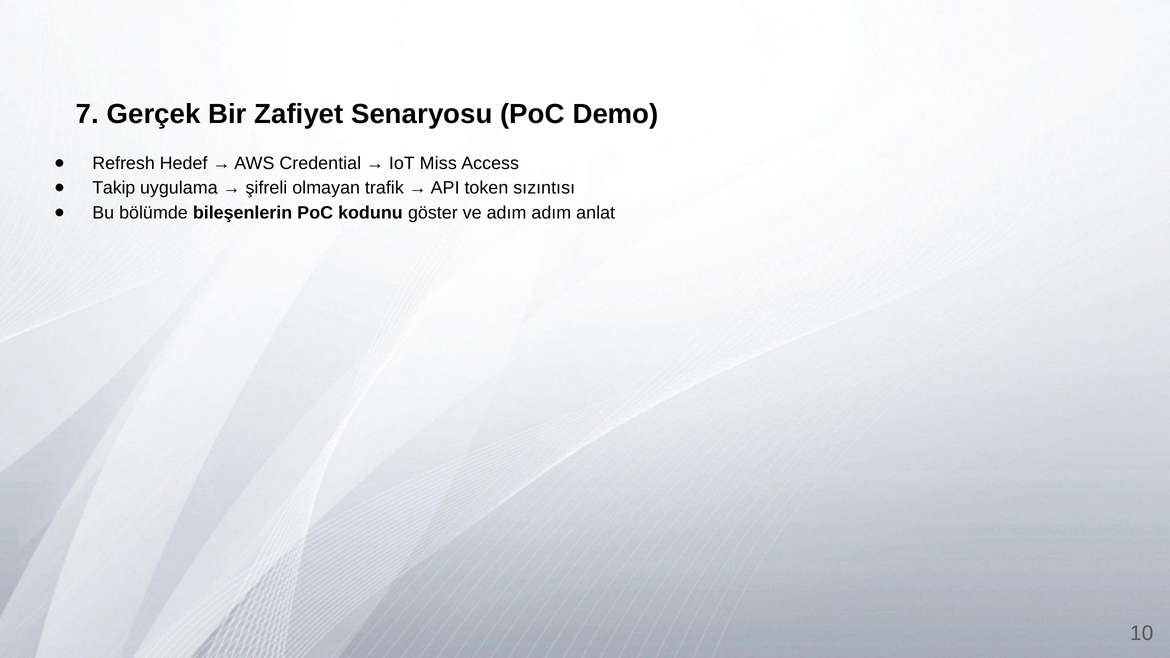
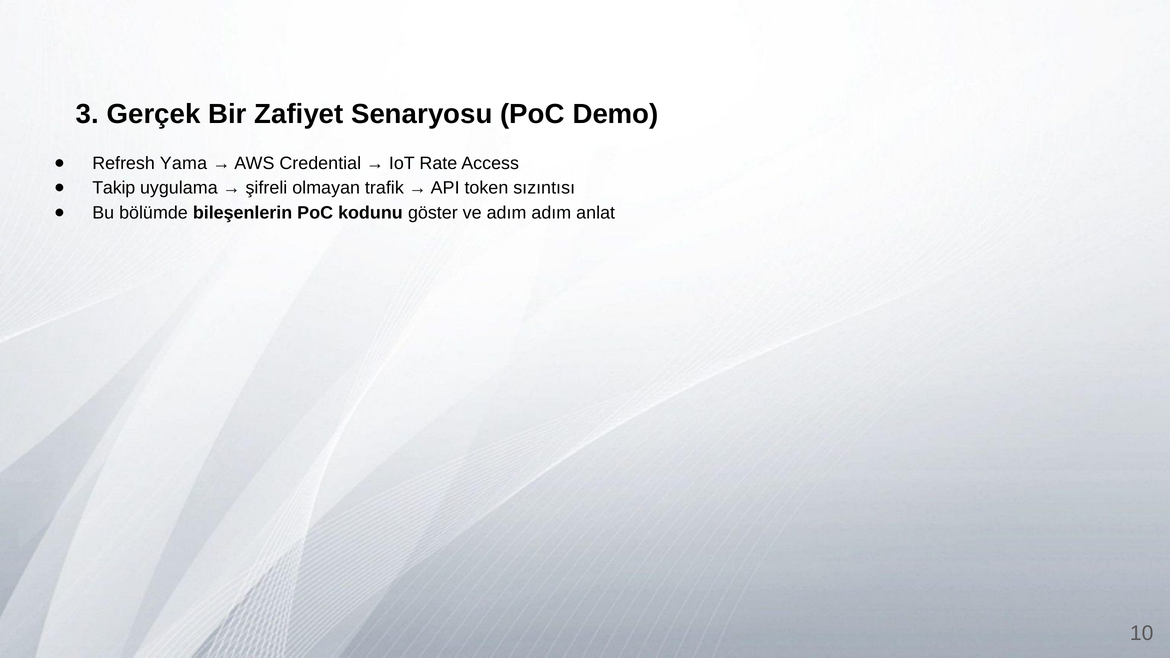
7: 7 -> 3
Hedef: Hedef -> Yama
Miss: Miss -> Rate
